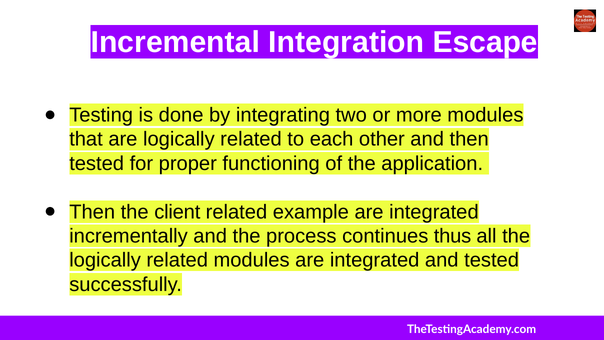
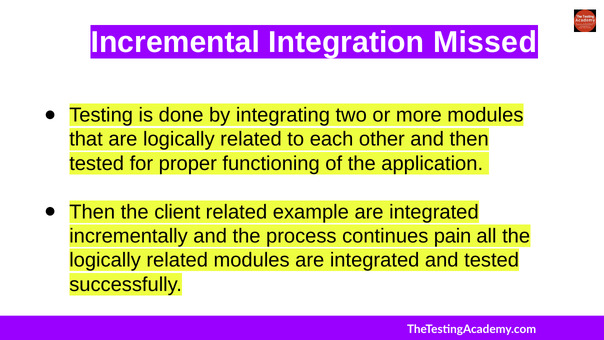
Escape: Escape -> Missed
thus: thus -> pain
